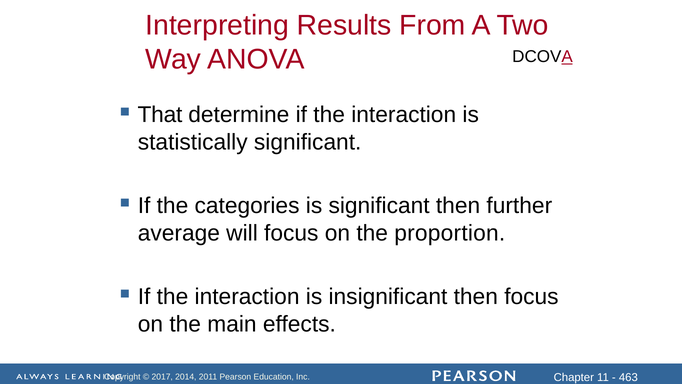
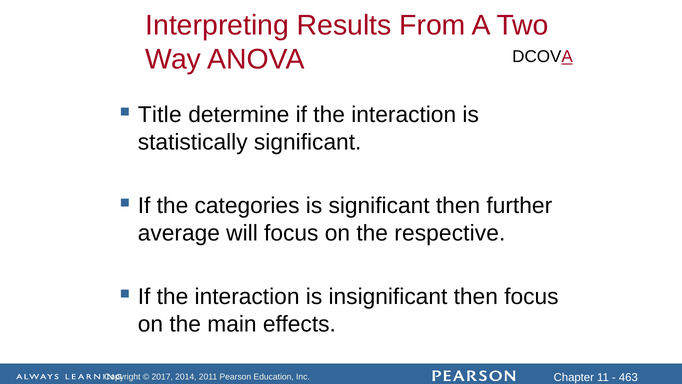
That: That -> Title
proportion: proportion -> respective
